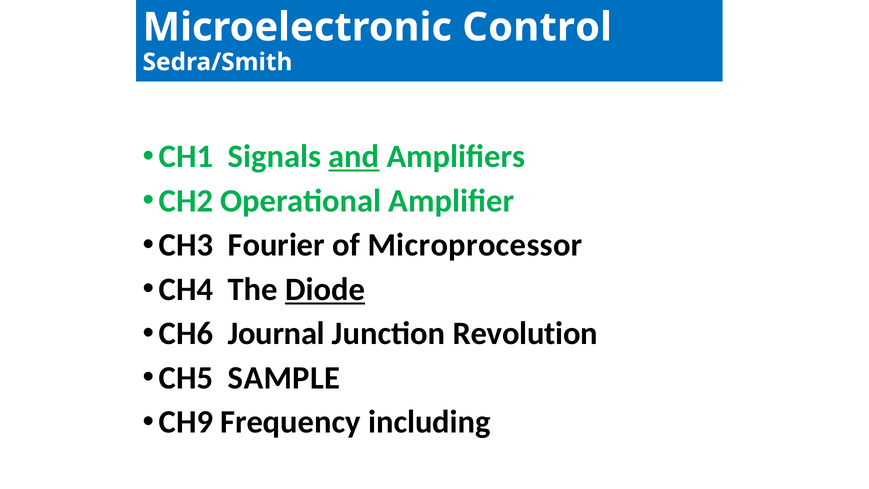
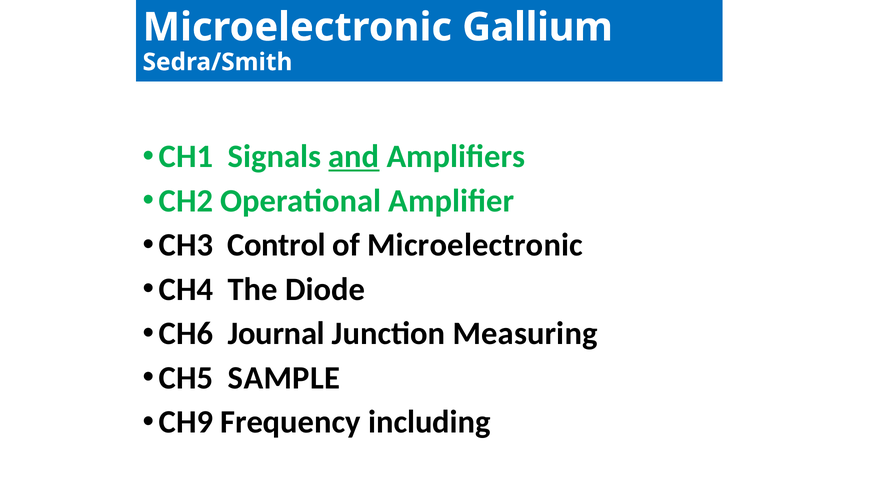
Control: Control -> Gallium
Fourier: Fourier -> Control
of Microprocessor: Microprocessor -> Microelectronic
Diode underline: present -> none
Revolution: Revolution -> Measuring
